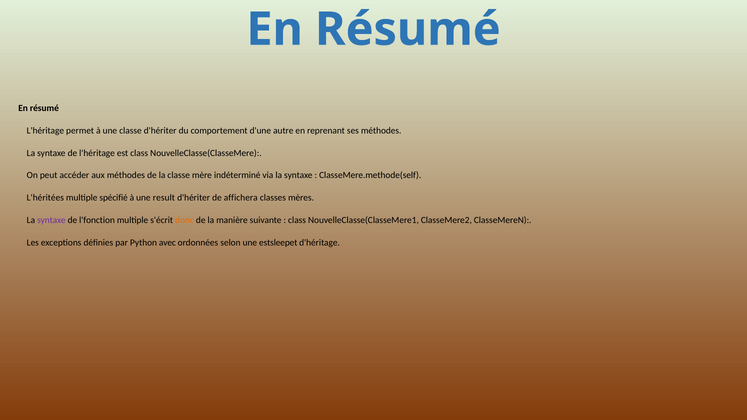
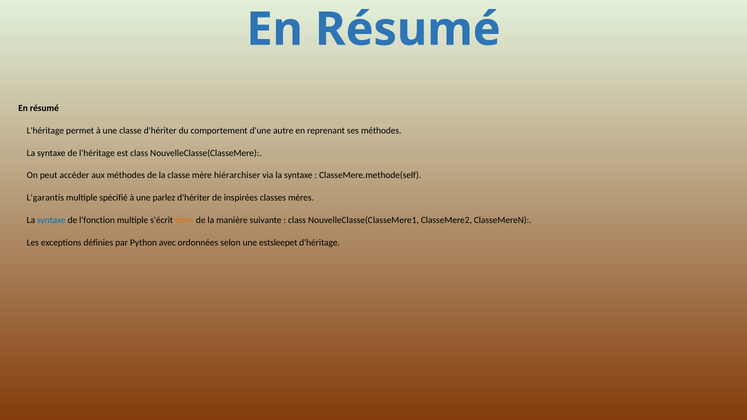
indéterminé: indéterminé -> hiérarchiser
L'héritées: L'héritées -> L'garantis
result: result -> parlez
affichera: affichera -> inspirées
syntaxe at (51, 220) colour: purple -> blue
